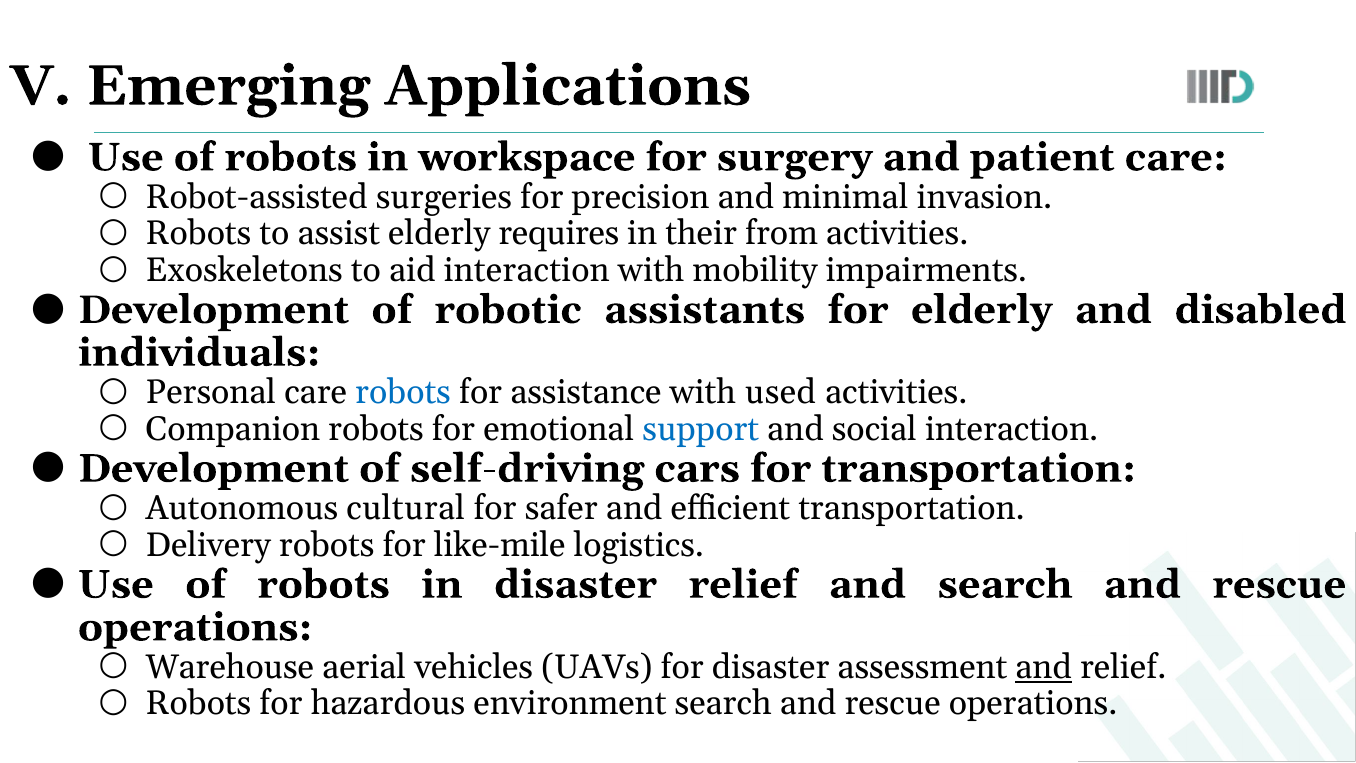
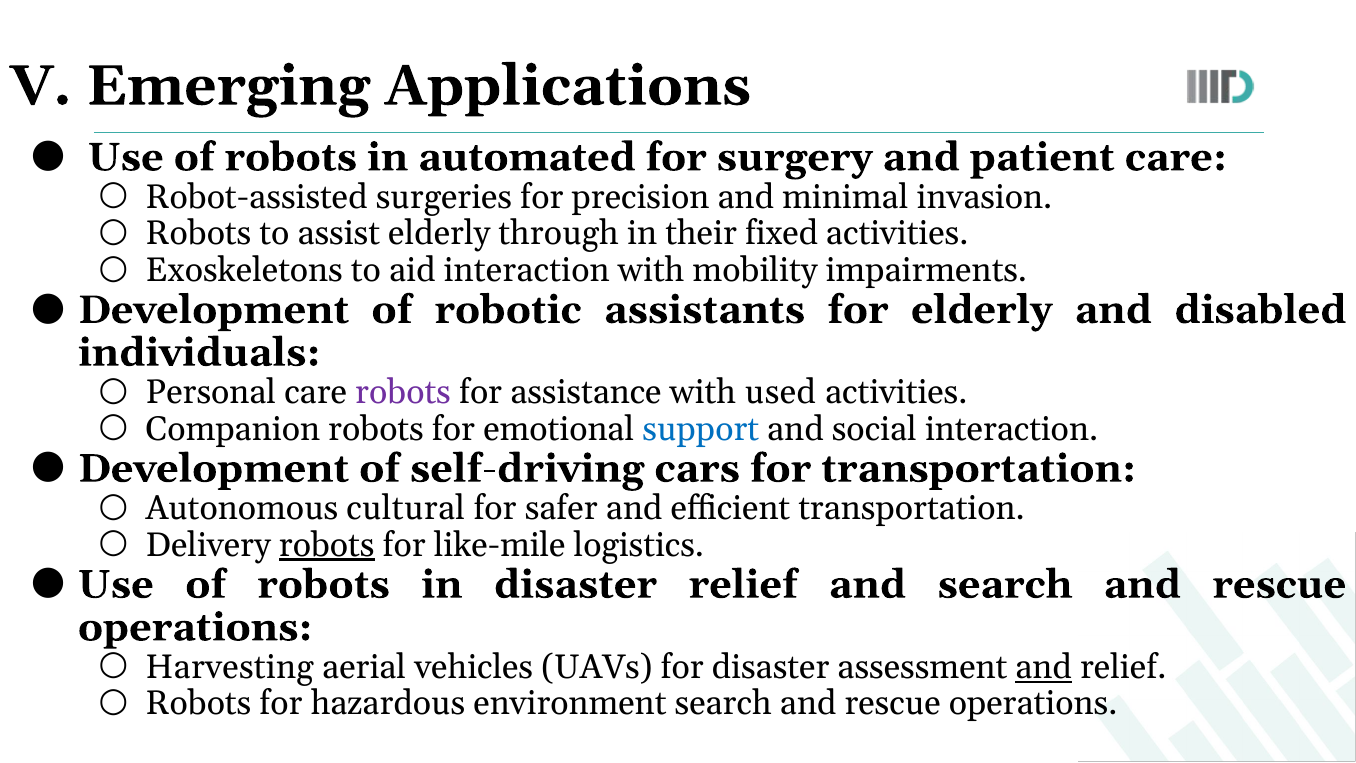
workspace: workspace -> automated
requires: requires -> through
from: from -> fixed
robots at (403, 392) colour: blue -> purple
robots at (327, 545) underline: none -> present
Warehouse: Warehouse -> Harvesting
